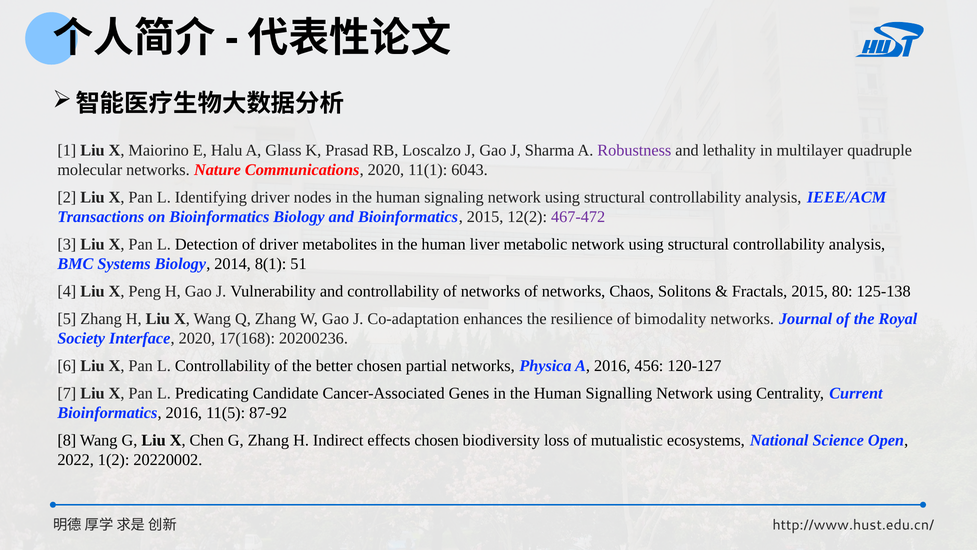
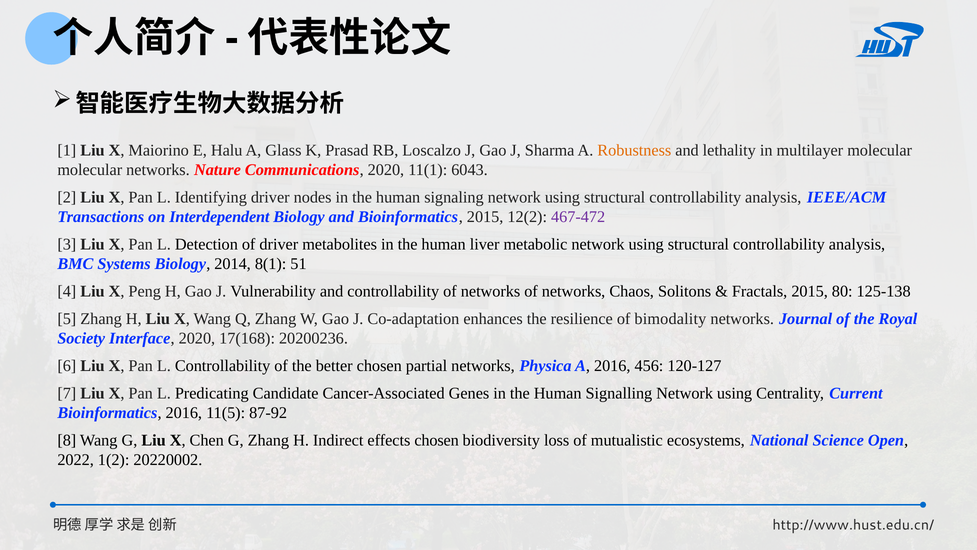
Robustness colour: purple -> orange
multilayer quadruple: quadruple -> molecular
on Bioinformatics: Bioinformatics -> Interdependent
